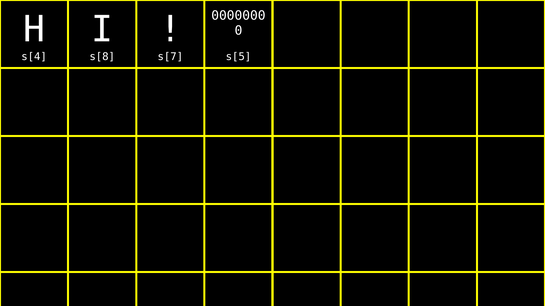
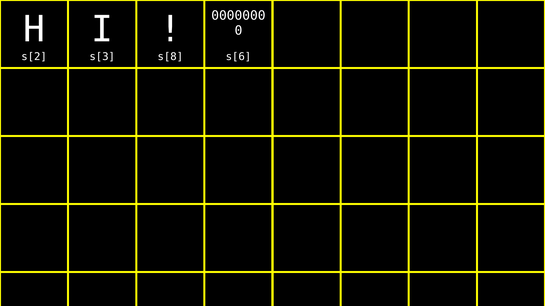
s[4: s[4 -> s[2
s[8: s[8 -> s[3
s[7: s[7 -> s[8
s[5: s[5 -> s[6
